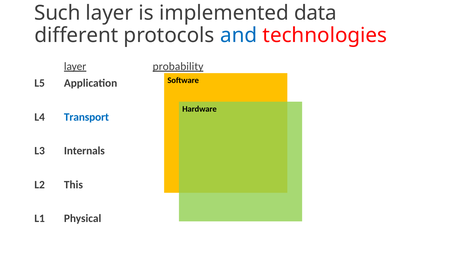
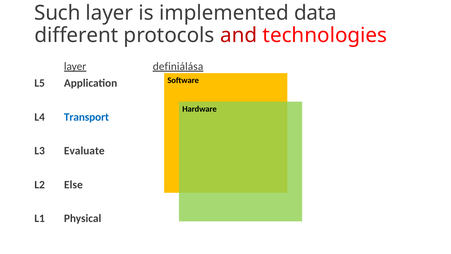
and colour: blue -> red
probability: probability -> definiálása
Internals: Internals -> Evaluate
This: This -> Else
